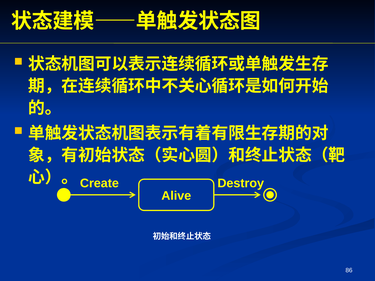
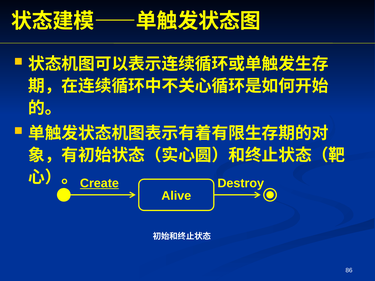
Create underline: none -> present
